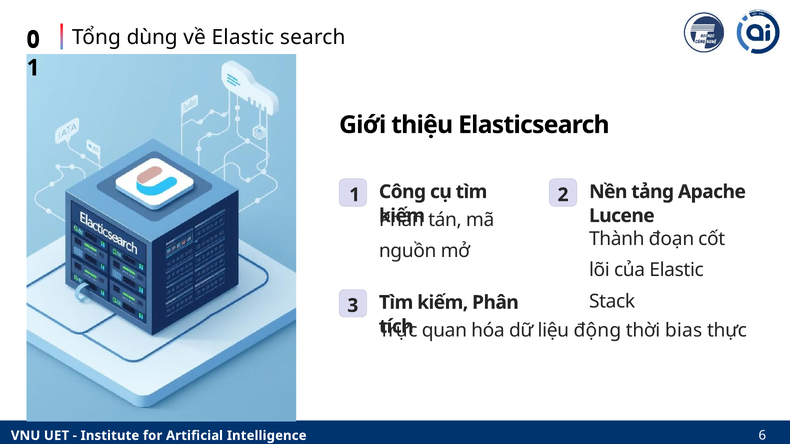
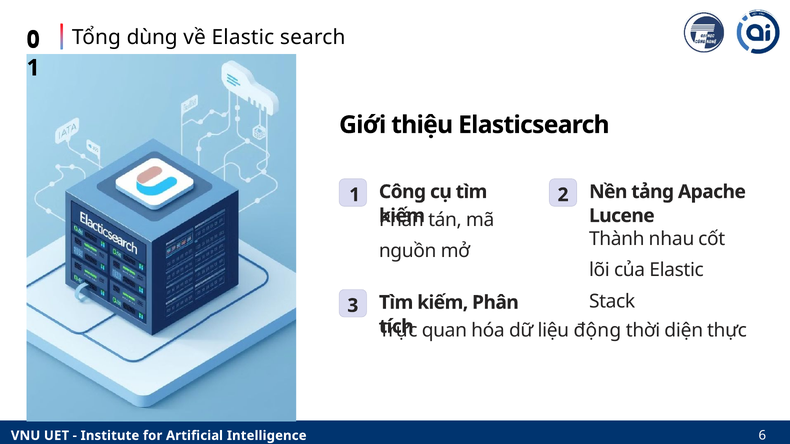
đoạn: đoạn -> nhau
bias: bias -> diện
